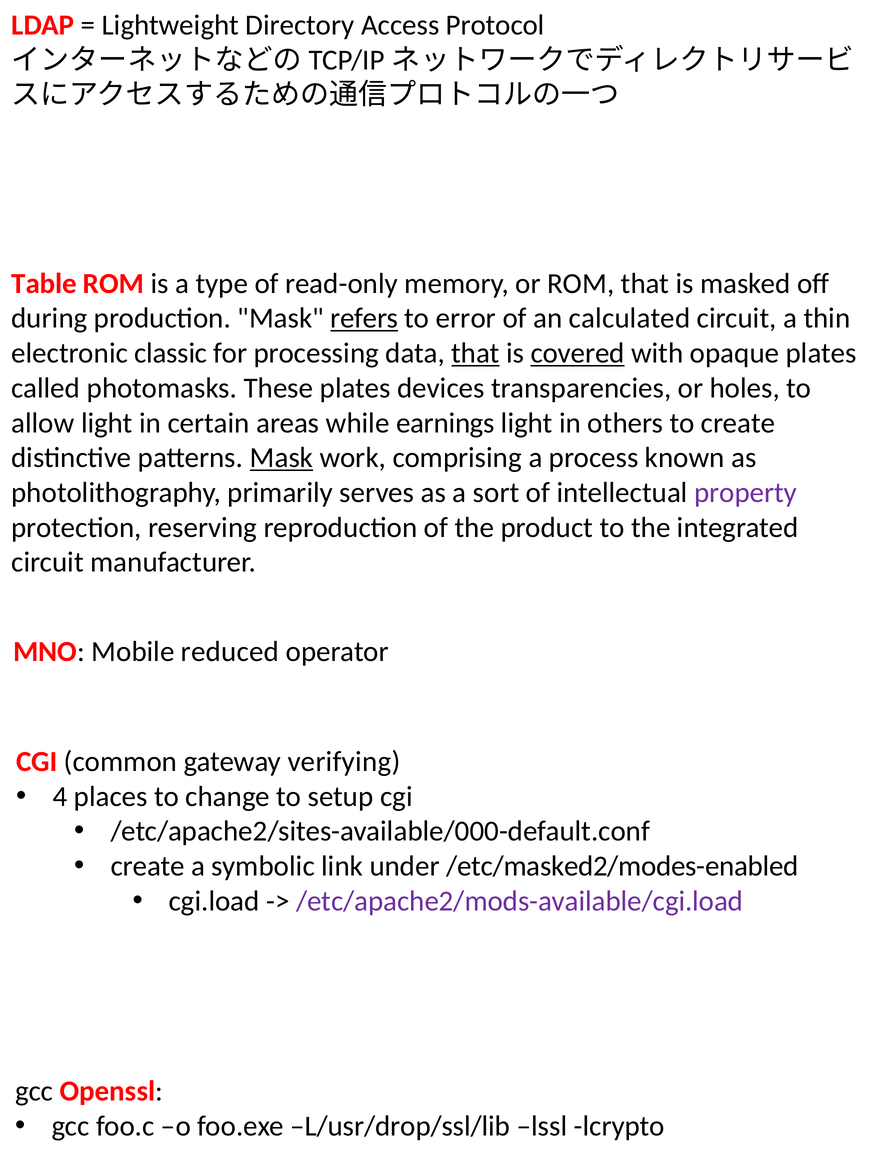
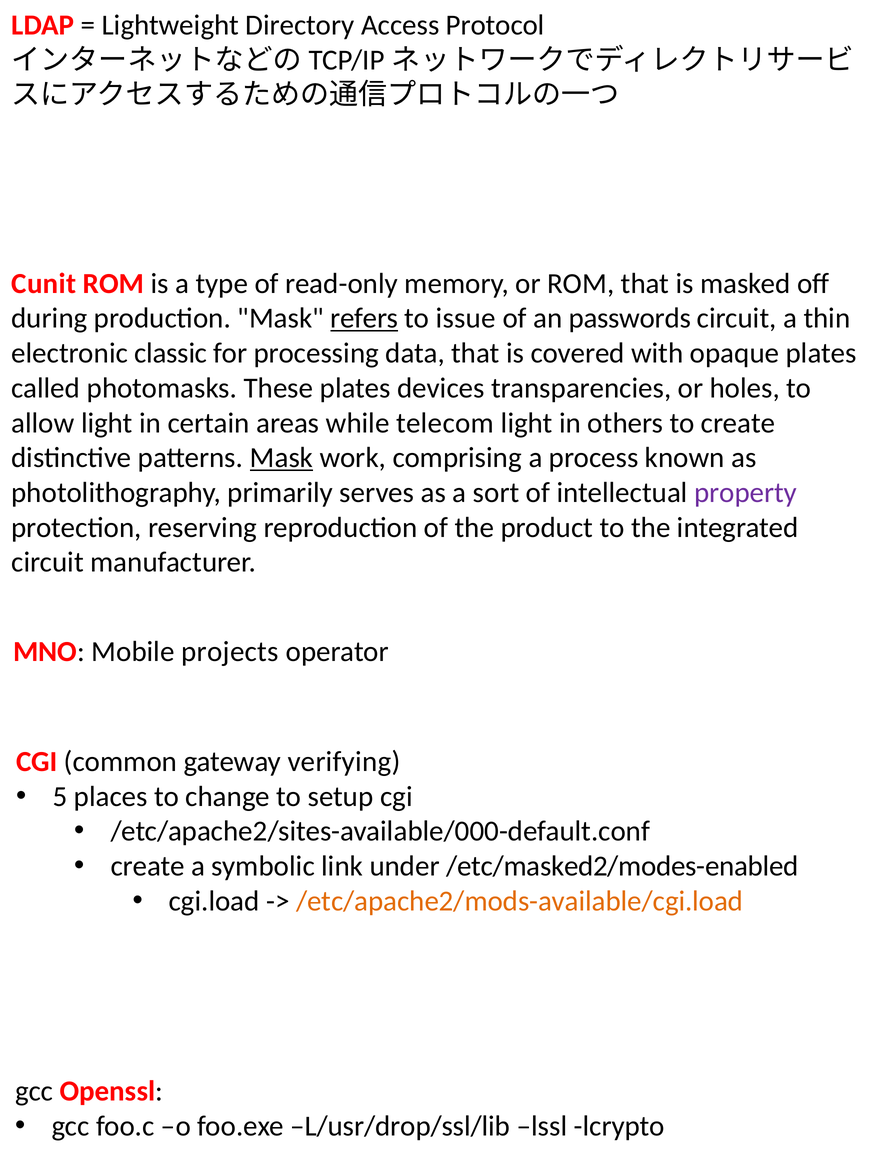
Table: Table -> Cunit
error: error -> issue
calculated: calculated -> passwords
that at (475, 353) underline: present -> none
covered underline: present -> none
earnings: earnings -> telecom
reduced: reduced -> projects
4: 4 -> 5
/etc/apache2/mods-available/cgi.load colour: purple -> orange
